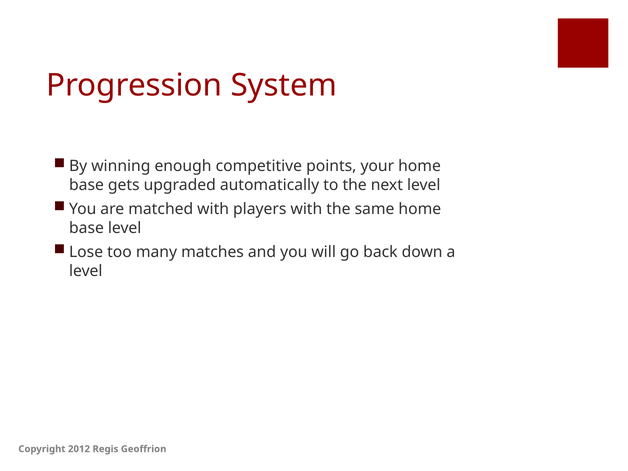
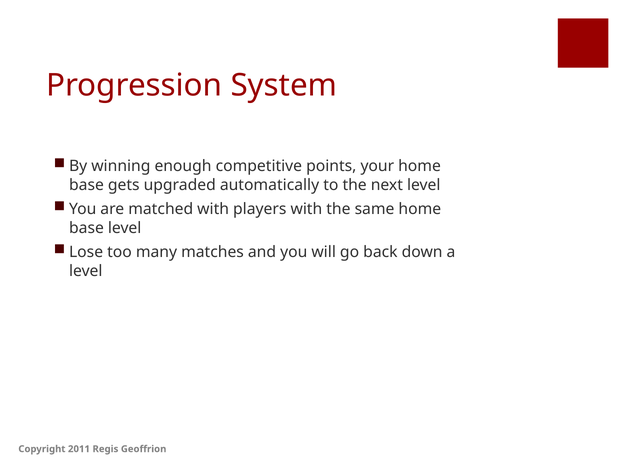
2012: 2012 -> 2011
